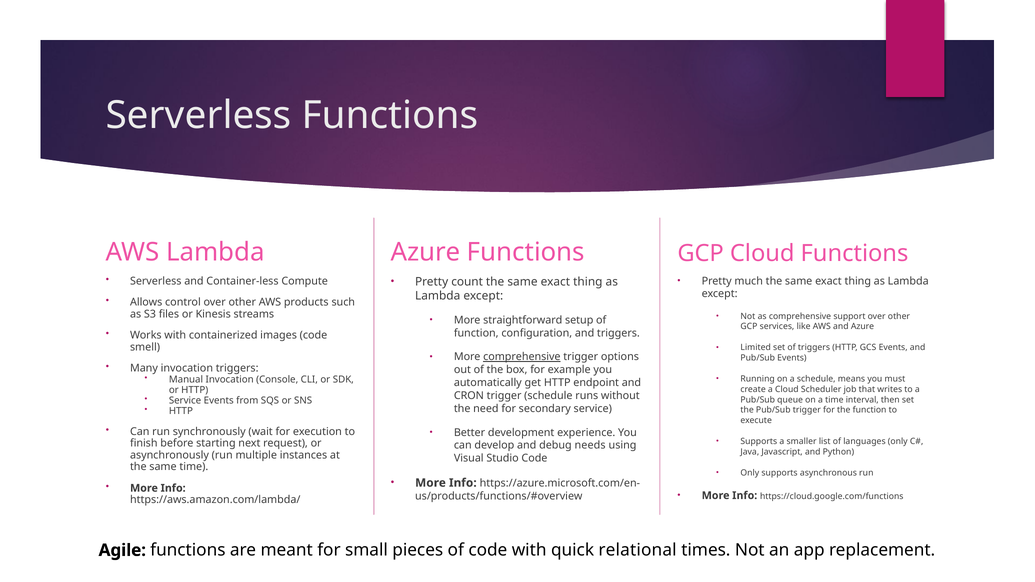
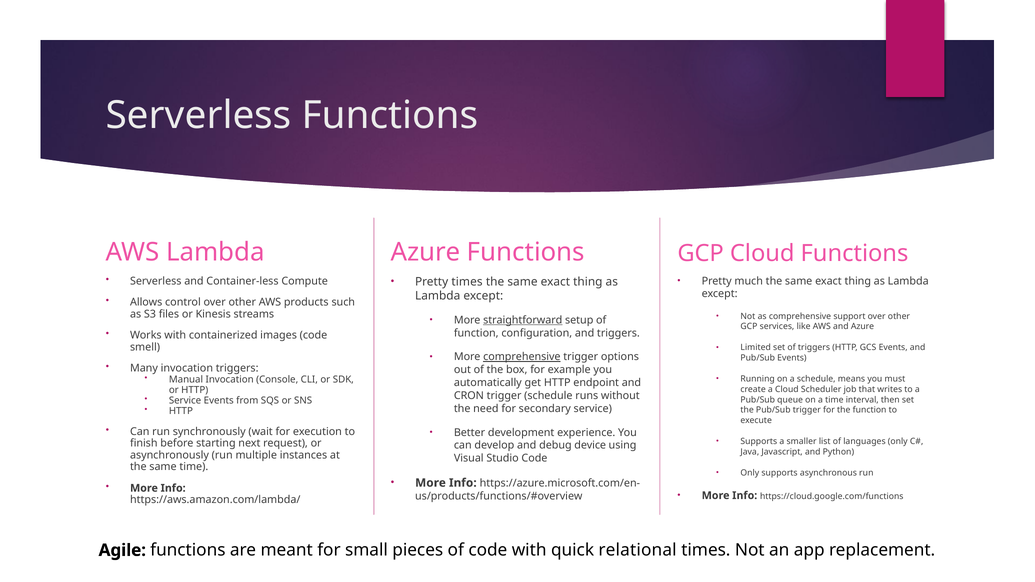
Pretty count: count -> times
straightforward underline: none -> present
needs: needs -> device
